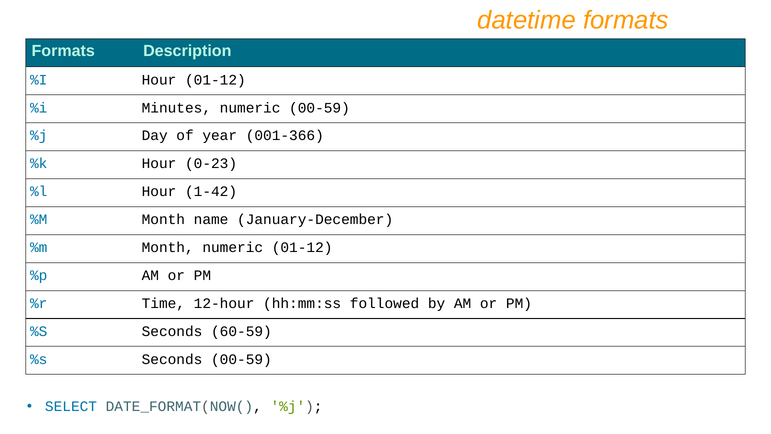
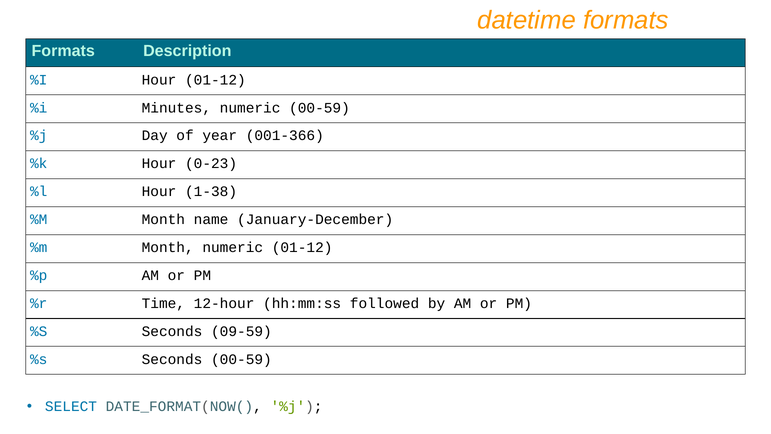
1-42: 1-42 -> 1-38
60-59: 60-59 -> 09-59
